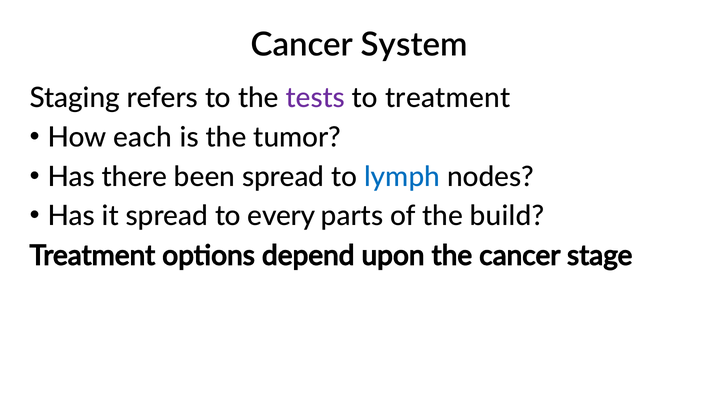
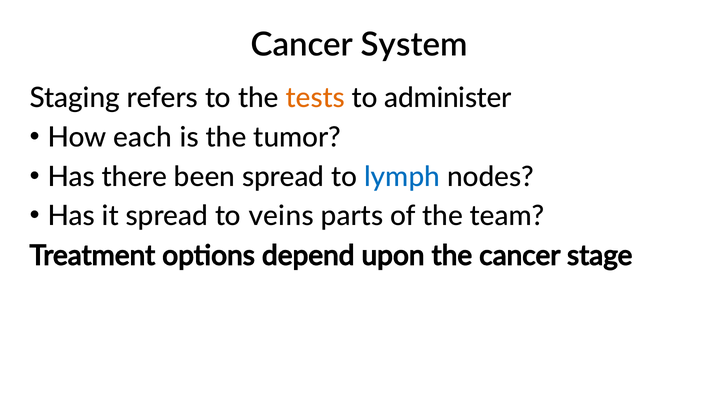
tests colour: purple -> orange
to treatment: treatment -> administer
every: every -> veins
build: build -> team
